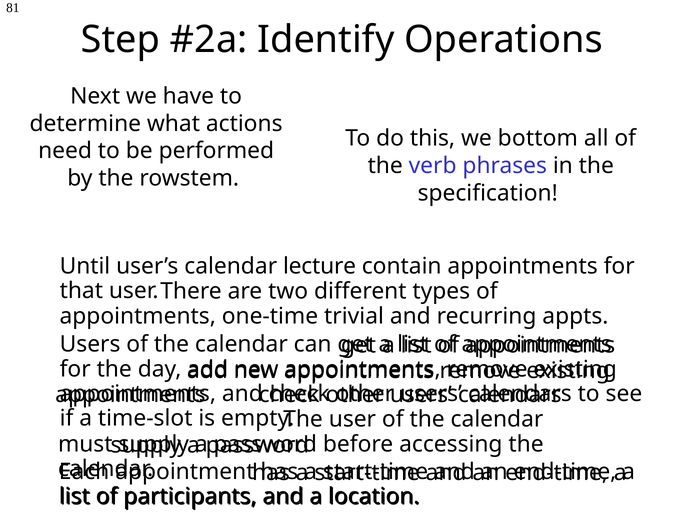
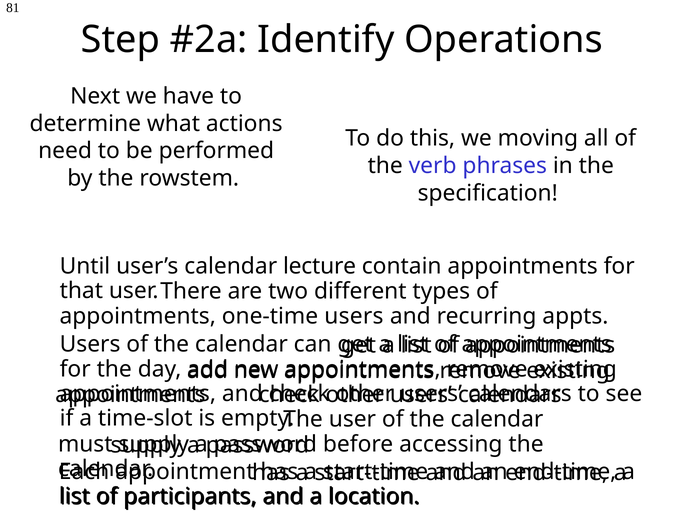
bottom: bottom -> moving
one-time trivial: trivial -> users
